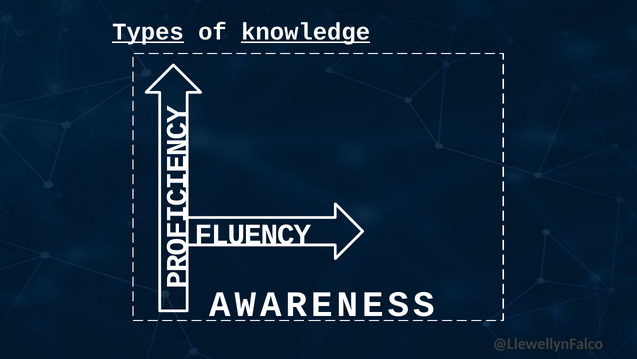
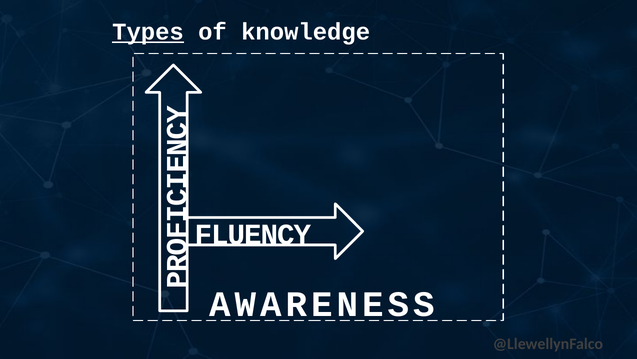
knowledge underline: present -> none
